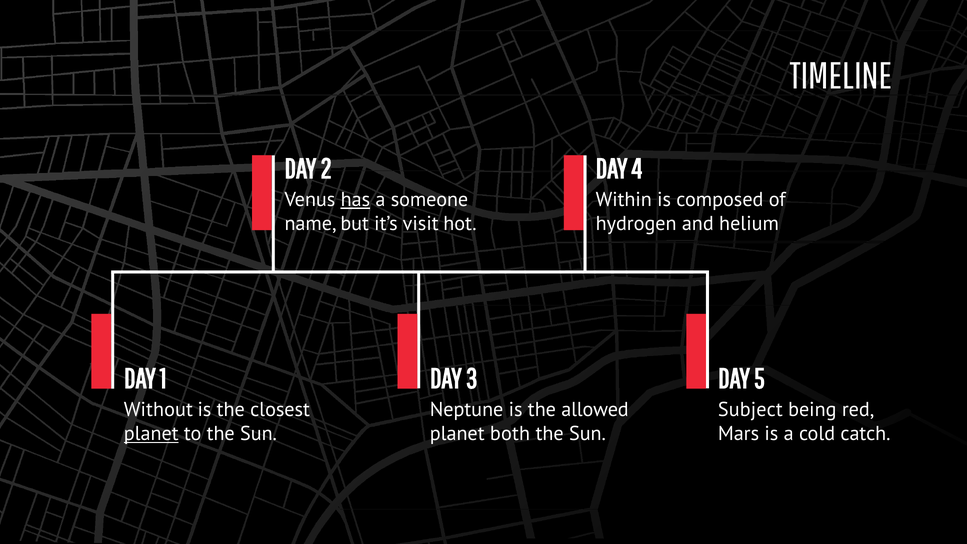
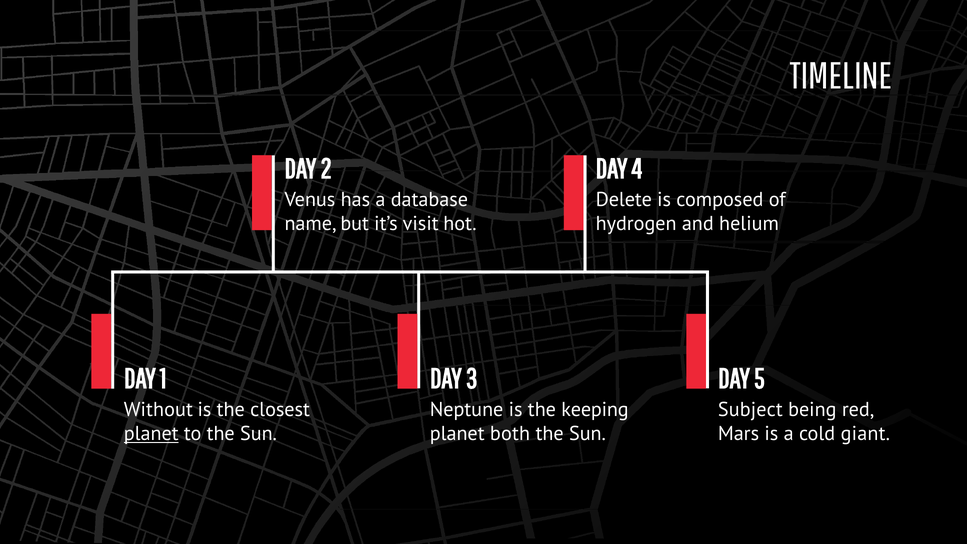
has underline: present -> none
someone: someone -> database
Within: Within -> Delete
allowed: allowed -> keeping
catch: catch -> giant
